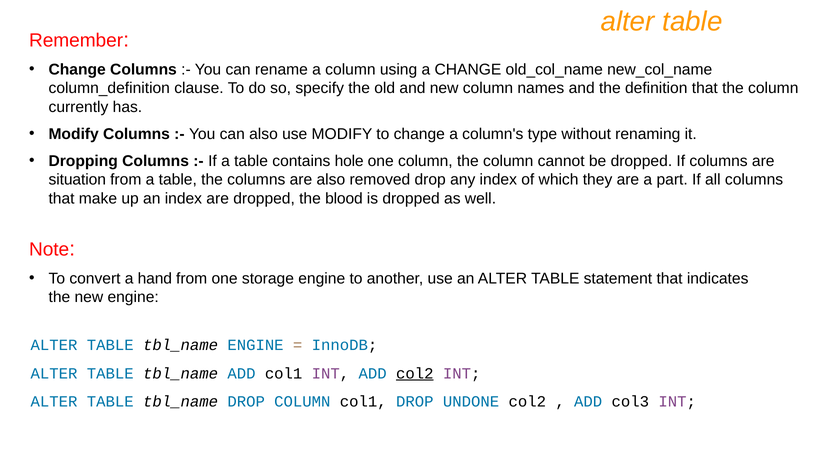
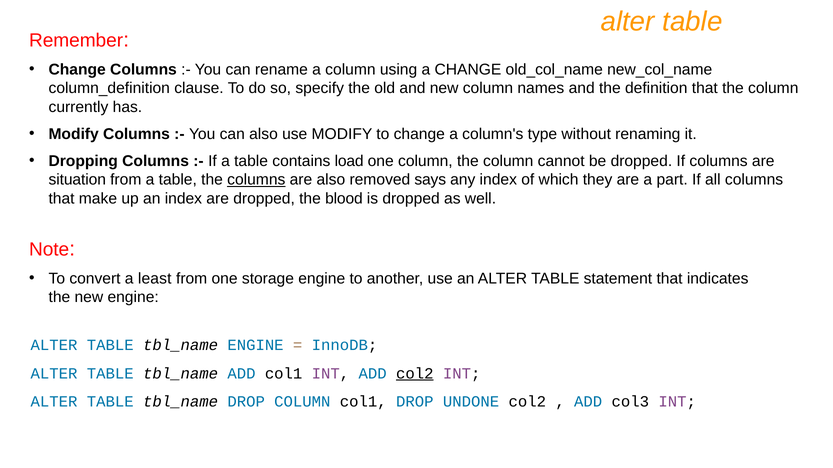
hole: hole -> load
columns at (256, 180) underline: none -> present
removed drop: drop -> says
hand: hand -> least
